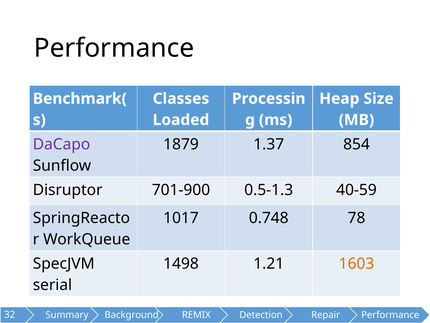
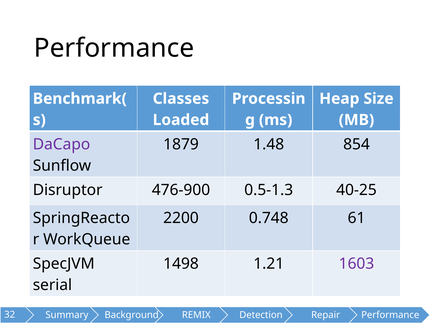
1.37: 1.37 -> 1.48
701-900: 701-900 -> 476-900
40-59: 40-59 -> 40-25
1017: 1017 -> 2200
78: 78 -> 61
1603 colour: orange -> purple
